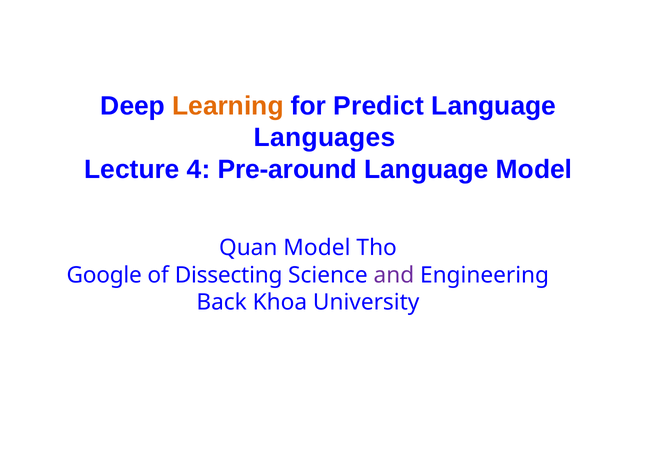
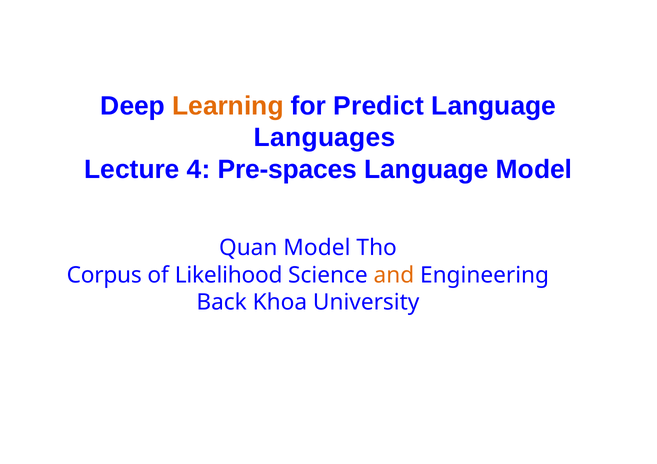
Pre-around: Pre-around -> Pre-spaces
Google: Google -> Corpus
Dissecting: Dissecting -> Likelihood
and colour: purple -> orange
